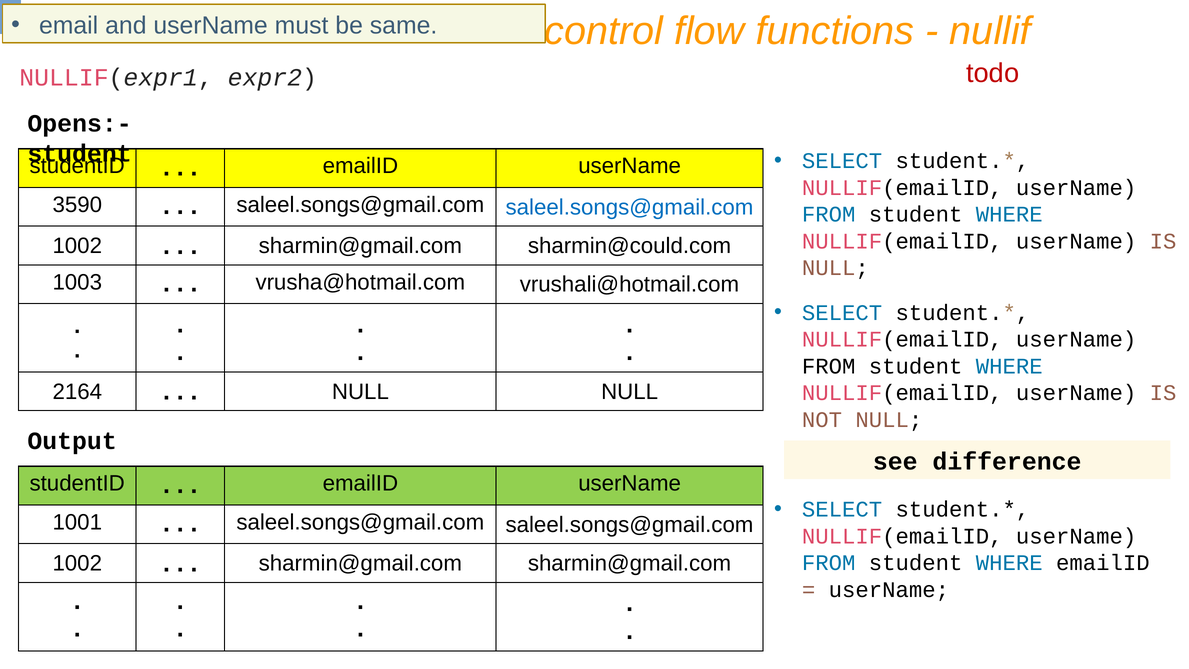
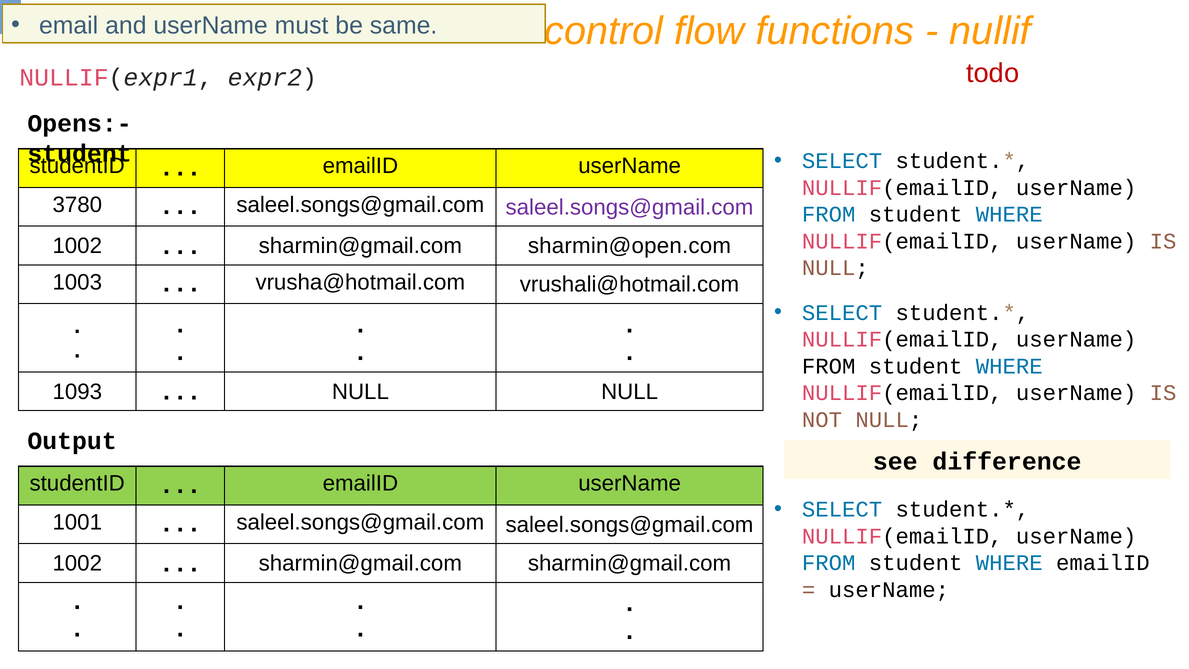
3590: 3590 -> 3780
saleel.songs@gmail.com at (630, 207) colour: blue -> purple
sharmin@could.com: sharmin@could.com -> sharmin@open.com
2164: 2164 -> 1093
